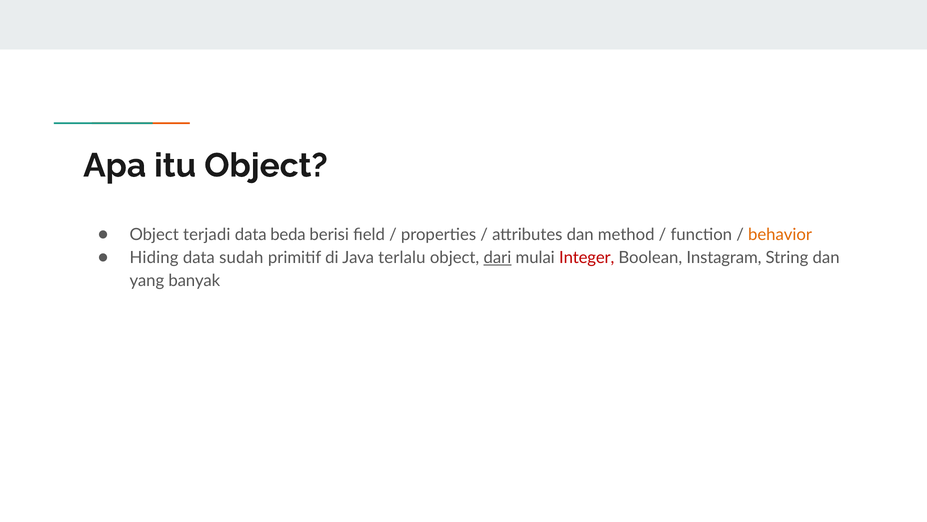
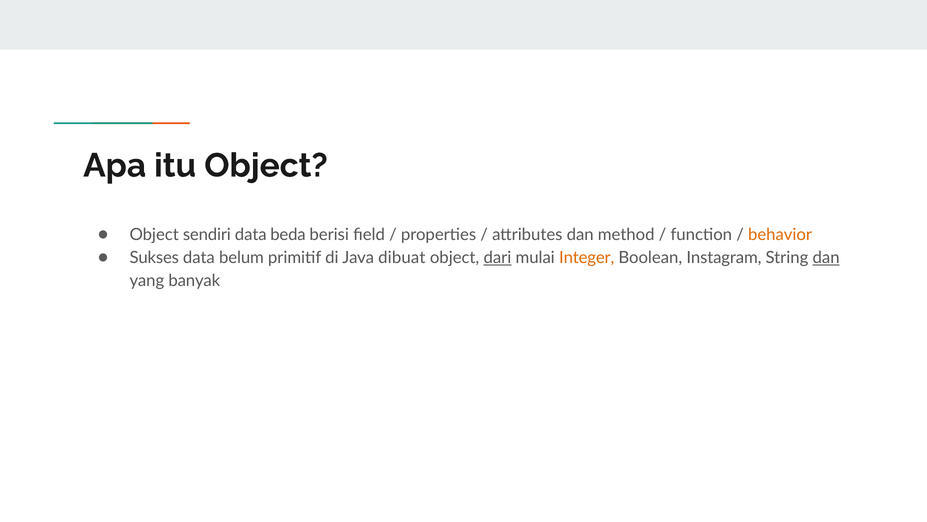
terjadi: terjadi -> sendiri
Hiding: Hiding -> Sukses
sudah: sudah -> belum
terlalu: terlalu -> dibuat
Integer colour: red -> orange
dan at (826, 257) underline: none -> present
